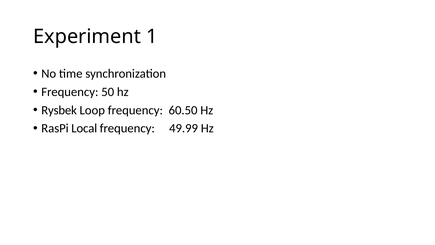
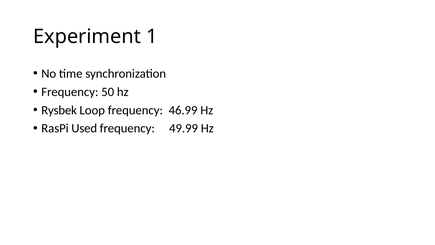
60.50: 60.50 -> 46.99
Local: Local -> Used
